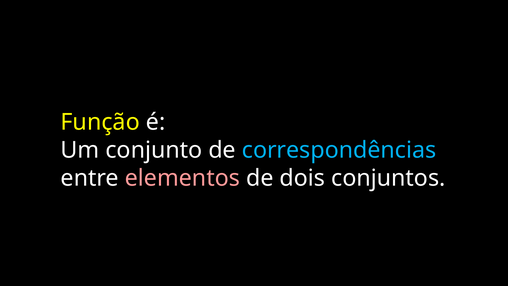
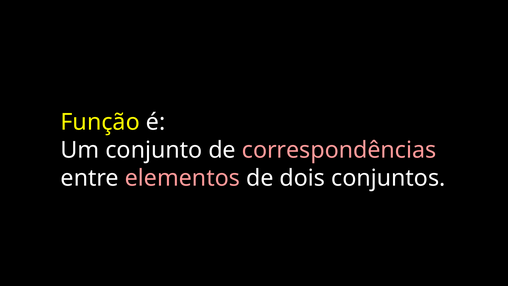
correspondências colour: light blue -> pink
